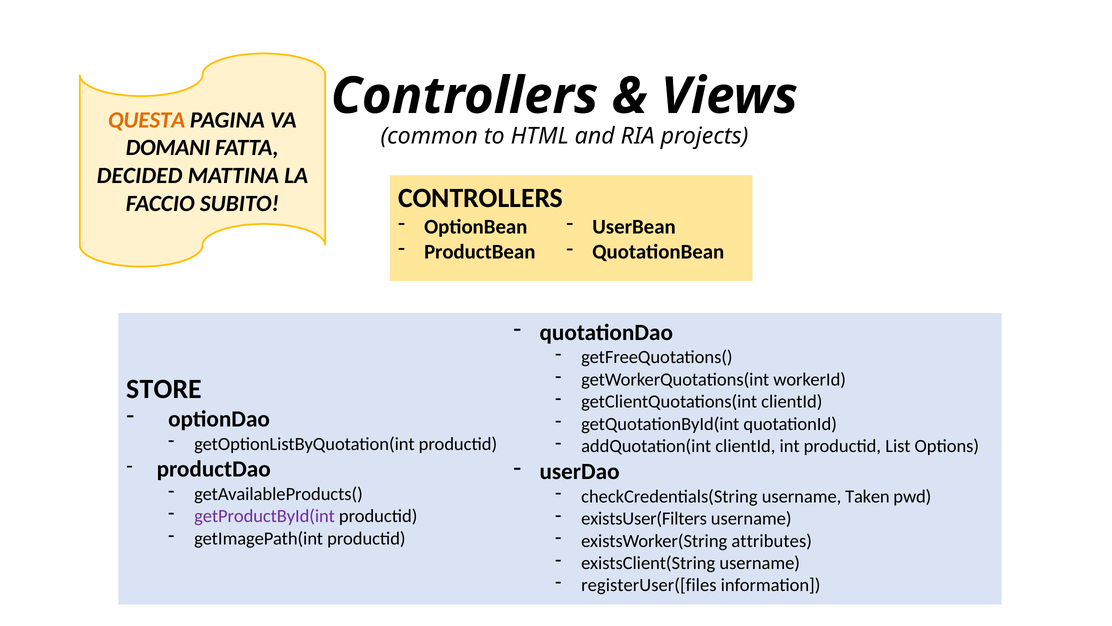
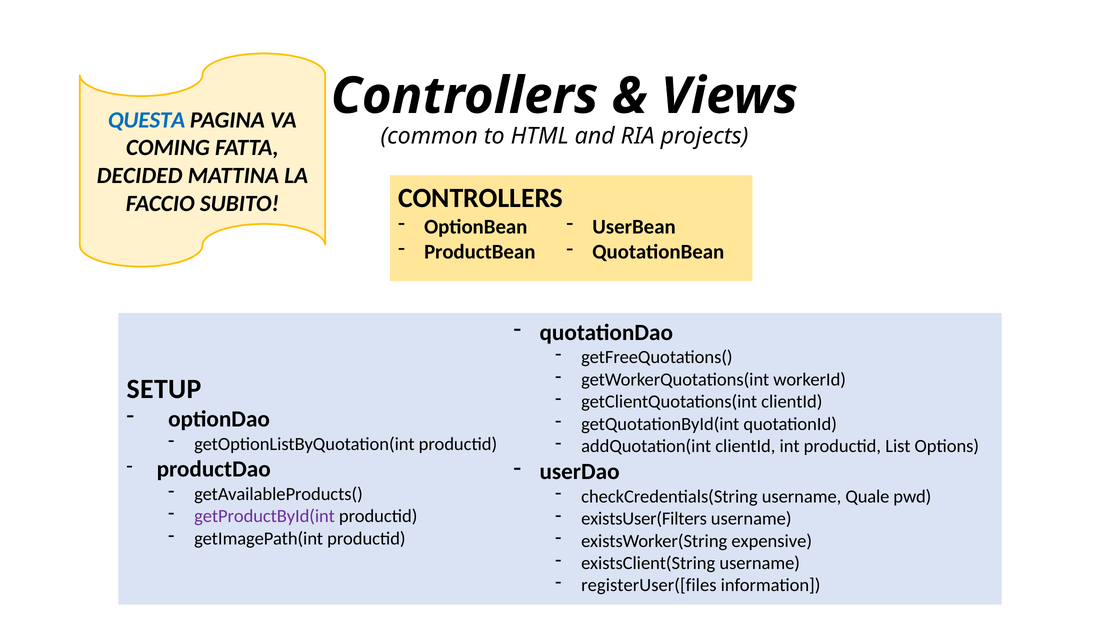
QUESTA colour: orange -> blue
DOMANI: DOMANI -> COMING
STORE: STORE -> SETUP
Taken: Taken -> Quale
attributes: attributes -> expensive
